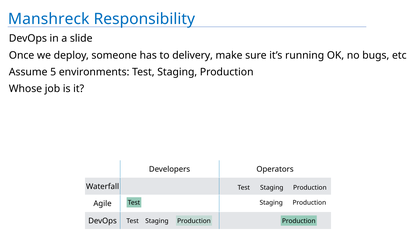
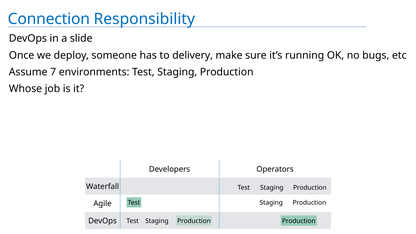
Manshreck: Manshreck -> Connection
5: 5 -> 7
